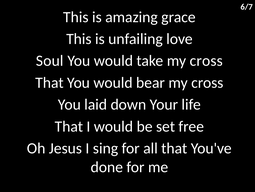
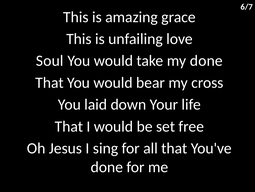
take my cross: cross -> done
